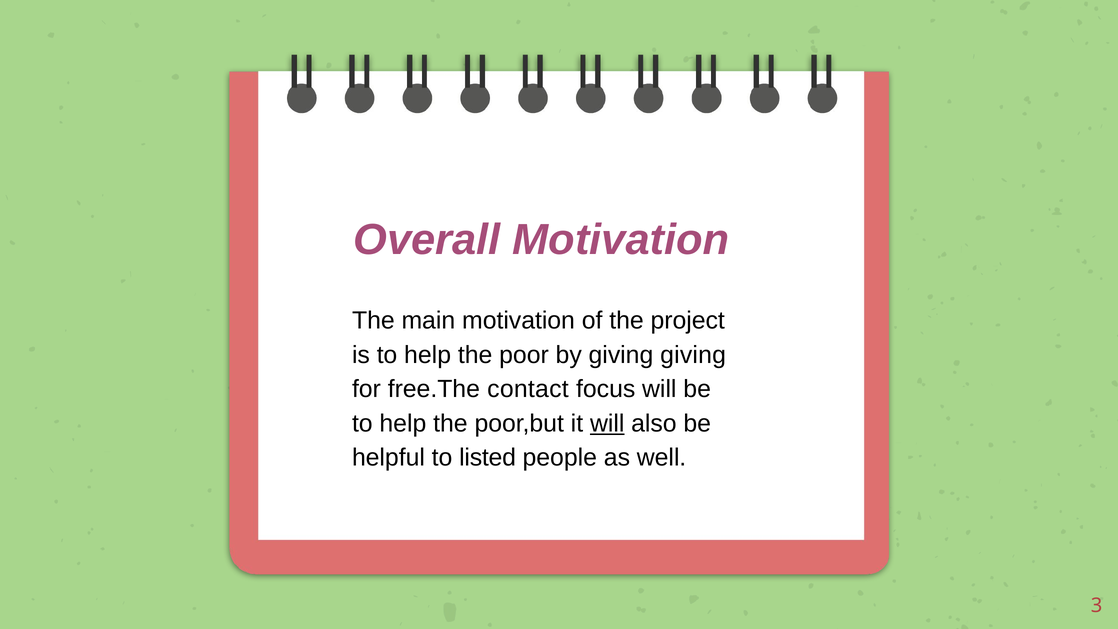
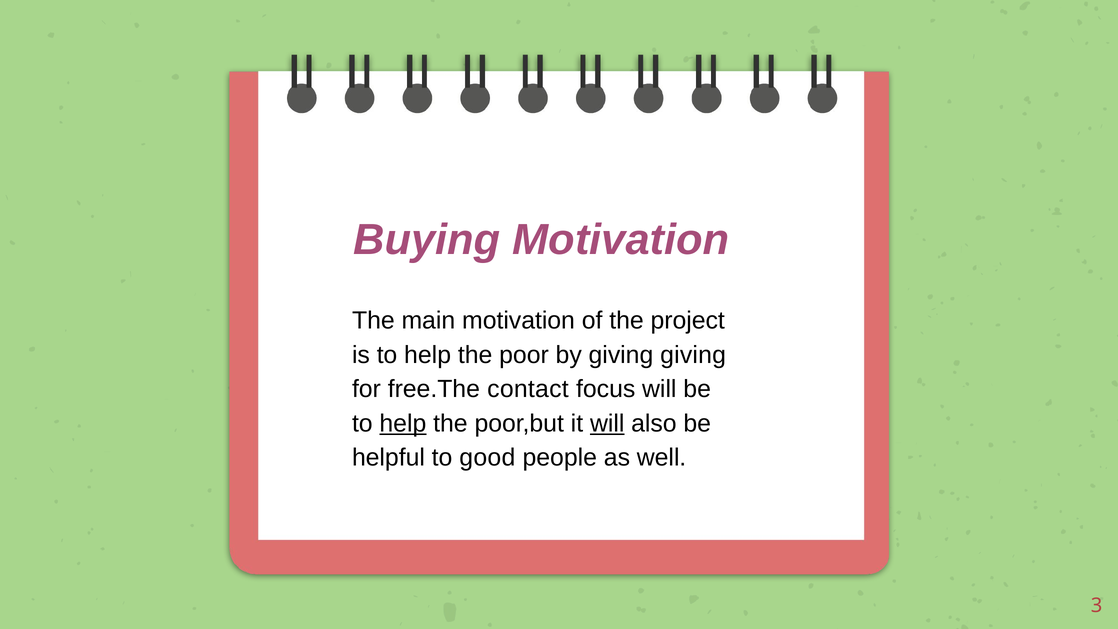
Overall: Overall -> Buying
help at (403, 423) underline: none -> present
listed: listed -> good
